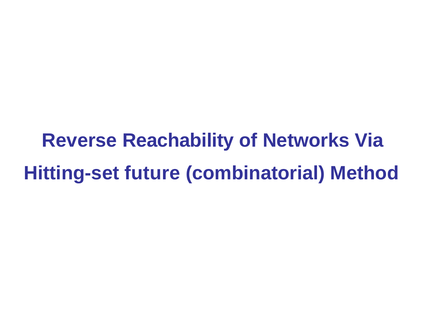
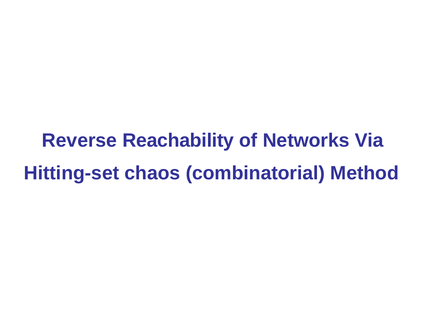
future: future -> chaos
